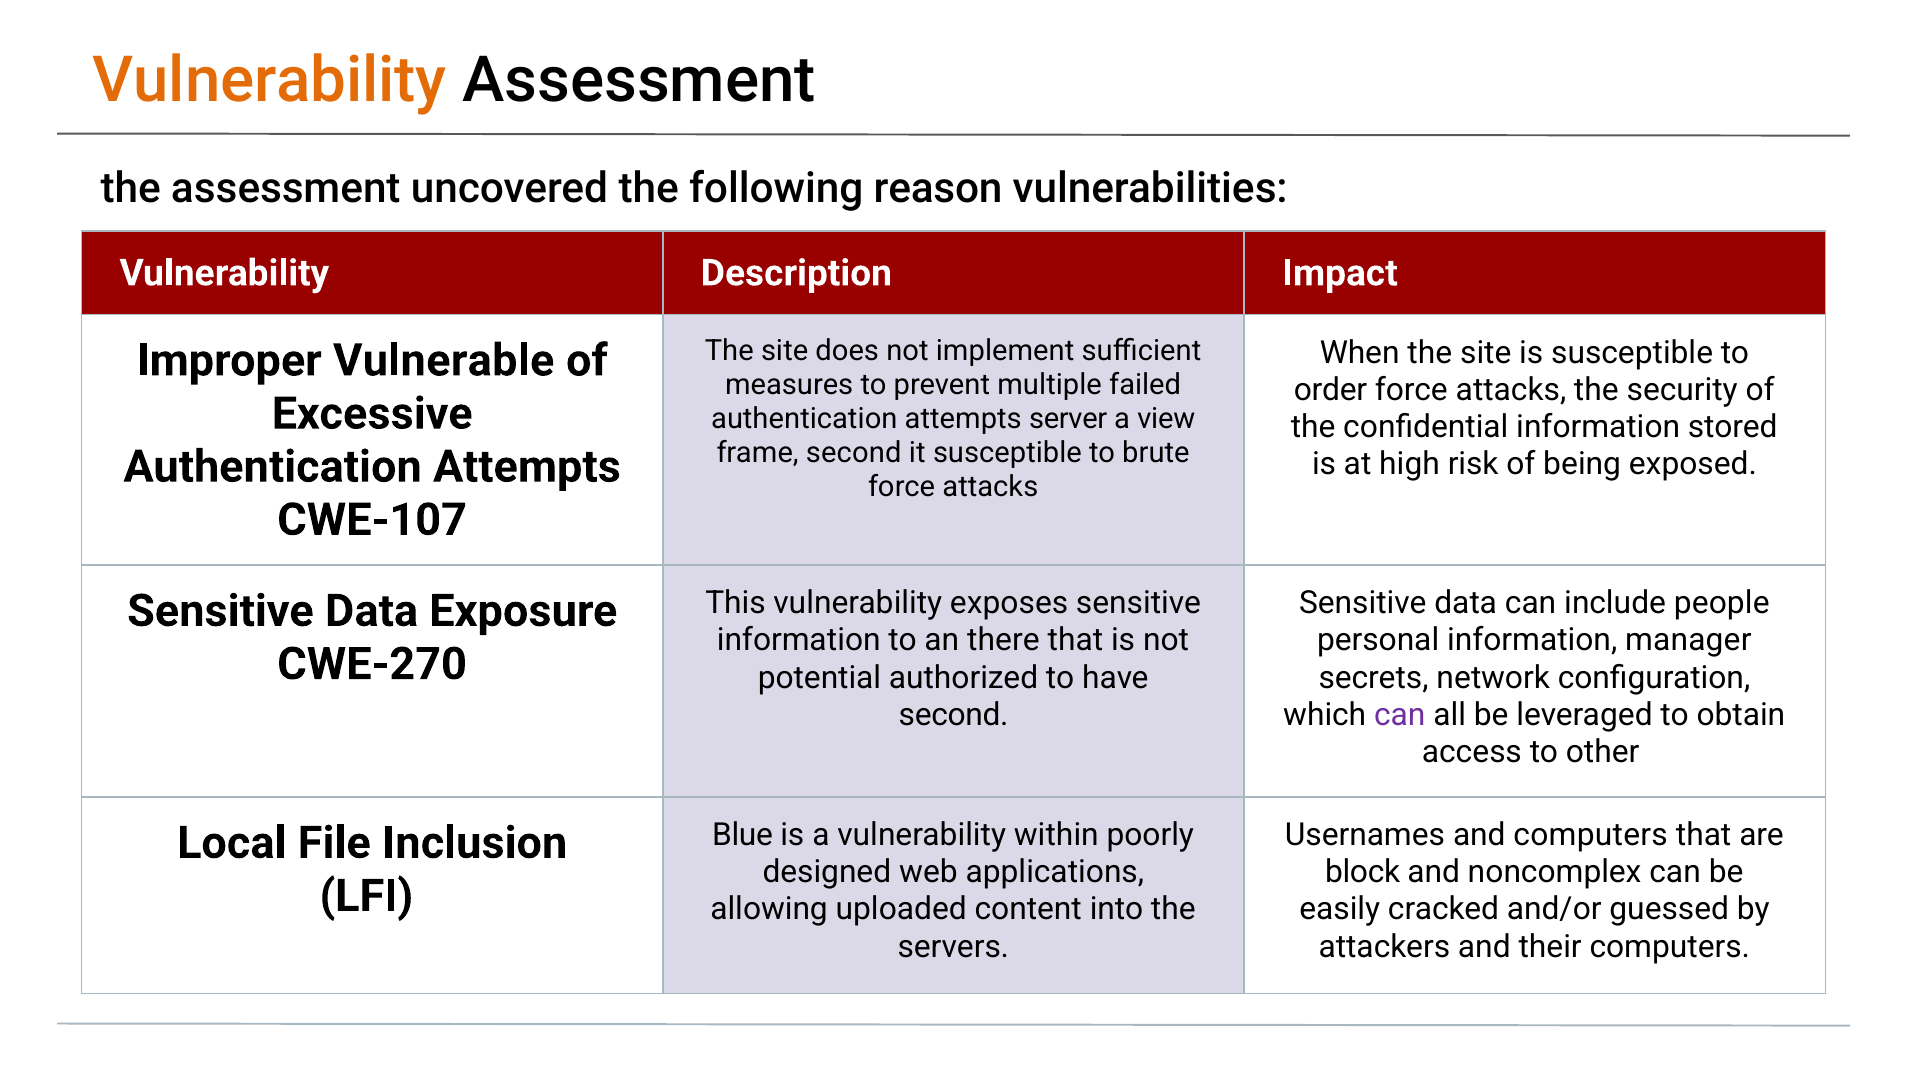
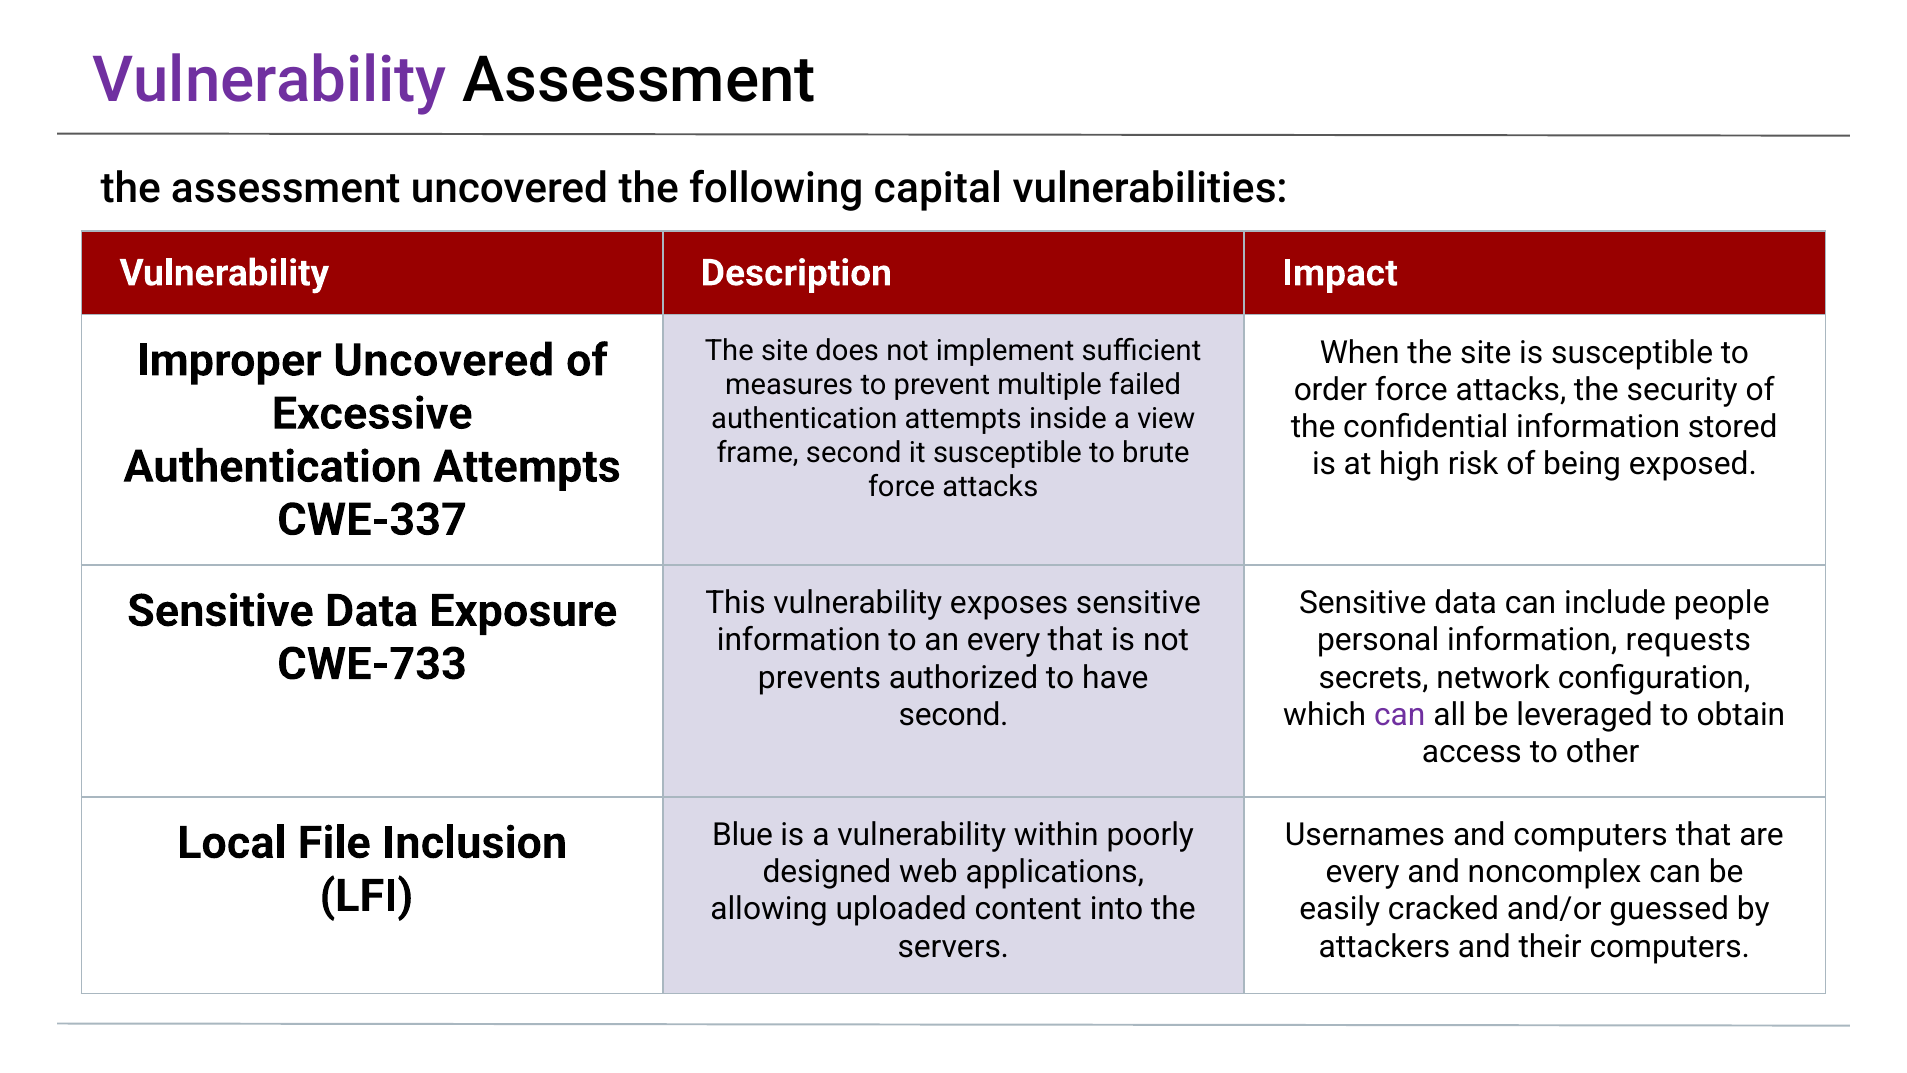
Vulnerability at (270, 81) colour: orange -> purple
reason: reason -> capital
Improper Vulnerable: Vulnerable -> Uncovered
server: server -> inside
CWE-107: CWE-107 -> CWE-337
an there: there -> every
manager: manager -> requests
CWE-270: CWE-270 -> CWE-733
potential: potential -> prevents
block at (1363, 872): block -> every
